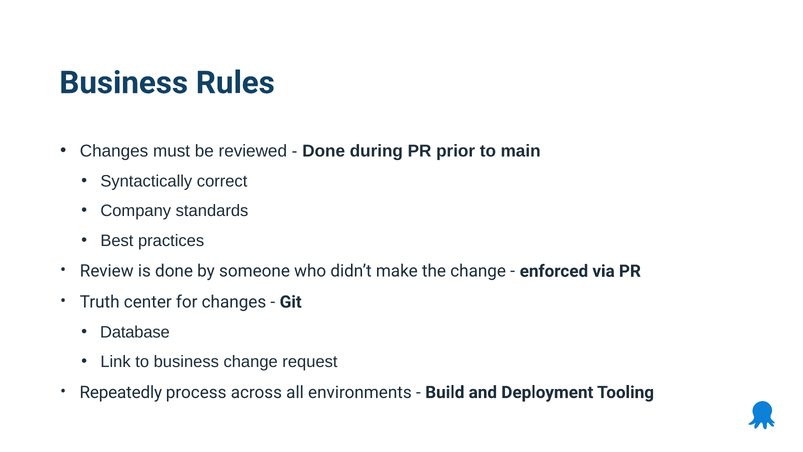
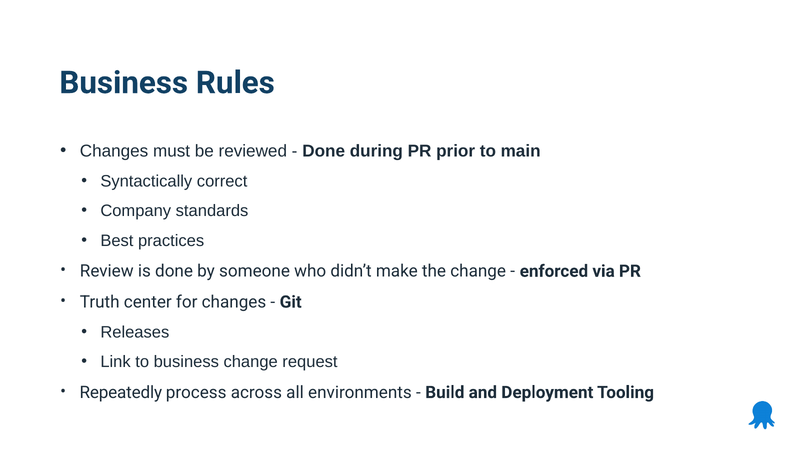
Database: Database -> Releases
